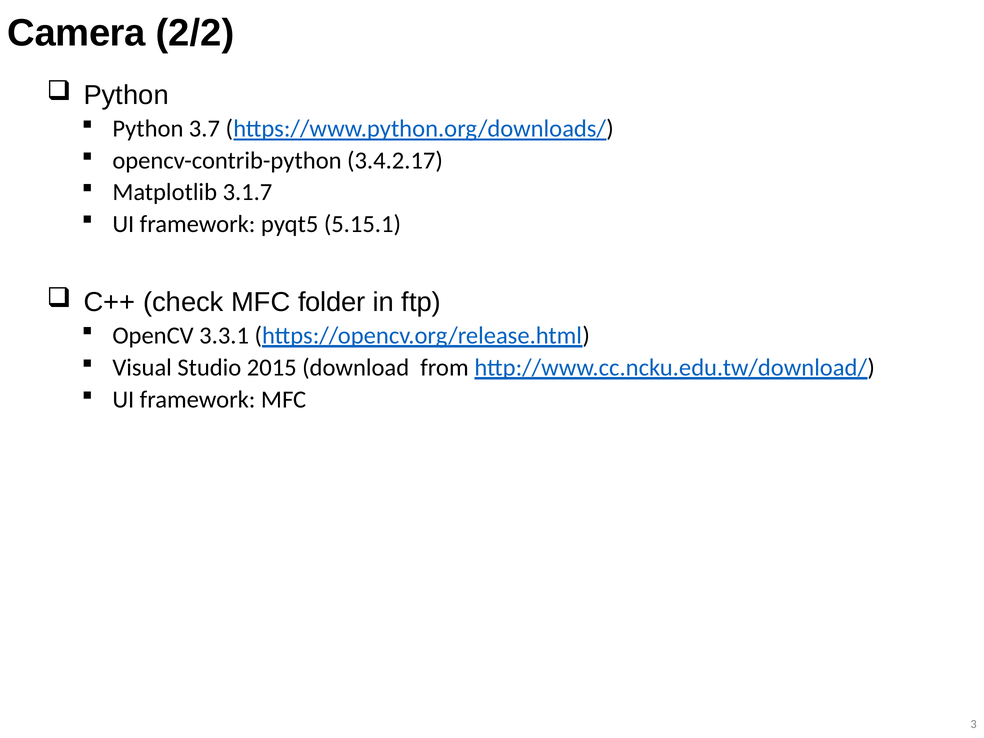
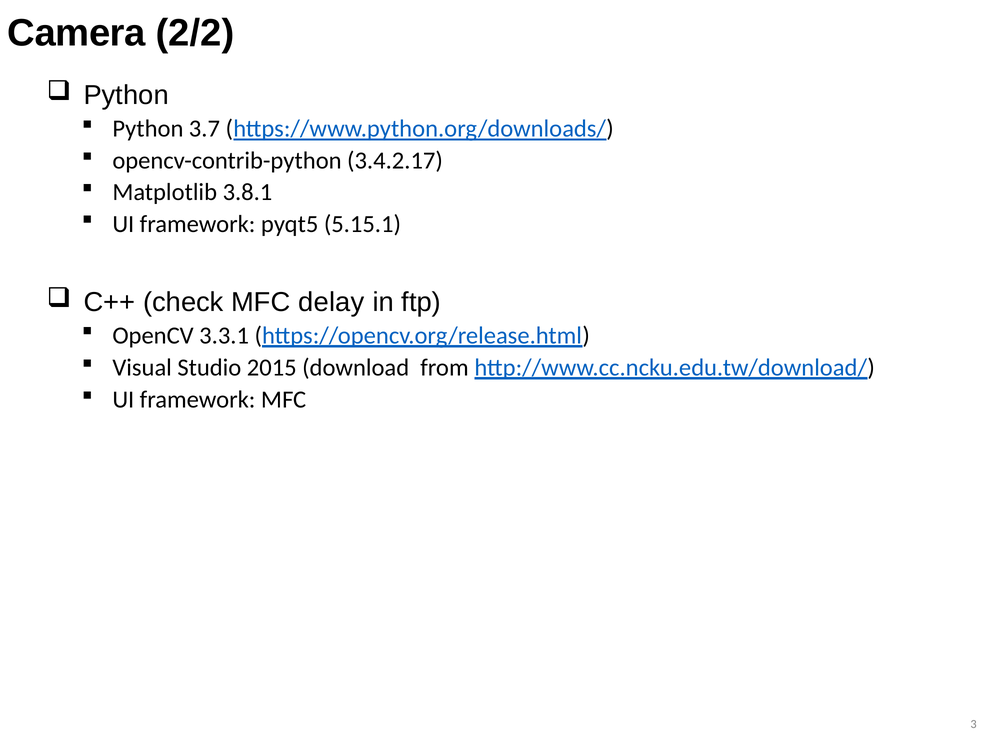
3.1.7: 3.1.7 -> 3.8.1
folder: folder -> delay
